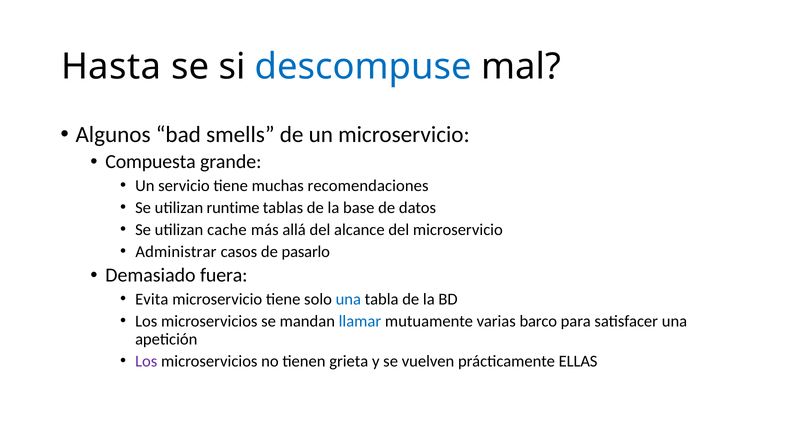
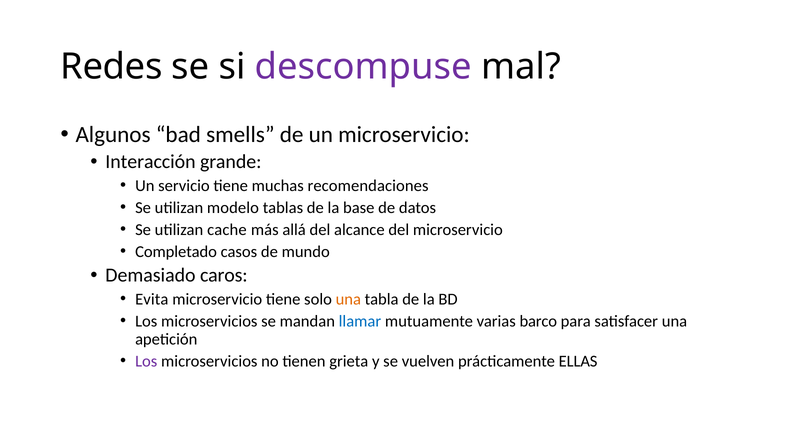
Hasta: Hasta -> Redes
descompuse colour: blue -> purple
Compuesta: Compuesta -> Interacción
runtime: runtime -> modelo
Administrar: Administrar -> Completado
pasarlo: pasarlo -> mundo
fuera: fuera -> caros
una at (348, 299) colour: blue -> orange
